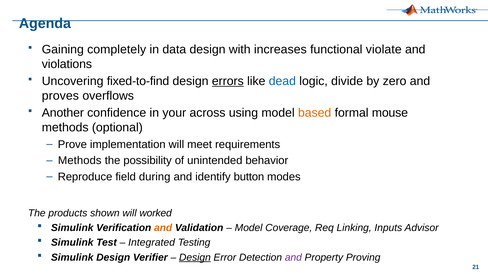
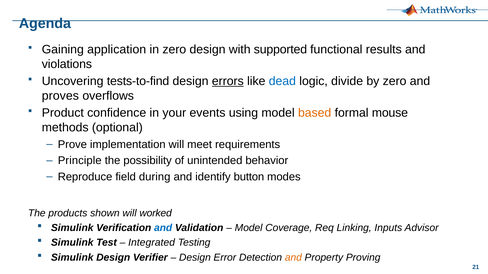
completely: completely -> application
in data: data -> zero
increases: increases -> supported
violate: violate -> results
fixed-to-find: fixed-to-find -> tests-to-find
Another: Another -> Product
across: across -> events
Methods at (80, 161): Methods -> Principle
and at (163, 228) colour: orange -> blue
Design at (195, 258) underline: present -> none
and at (293, 258) colour: purple -> orange
